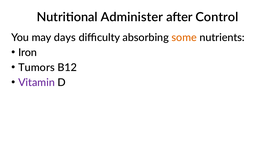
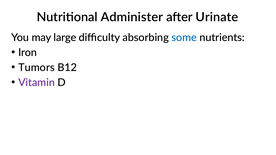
Control: Control -> Urinate
days: days -> large
some colour: orange -> blue
